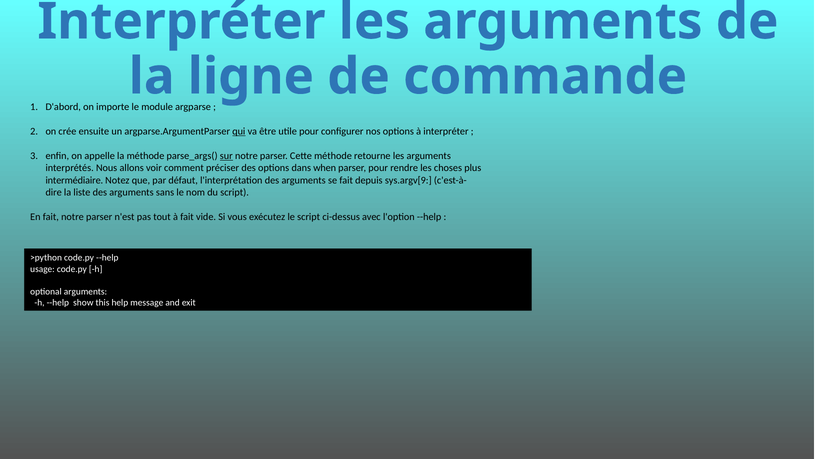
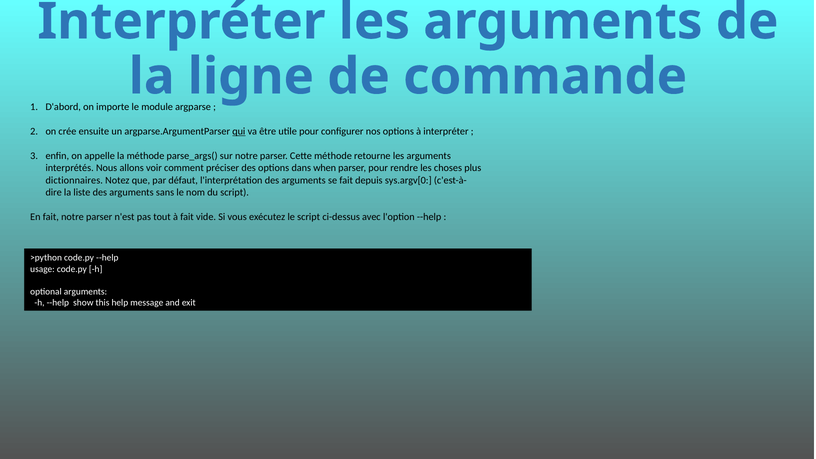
sur underline: present -> none
intermédiaire: intermédiaire -> dictionnaires
sys.argv[9: sys.argv[9 -> sys.argv[0
